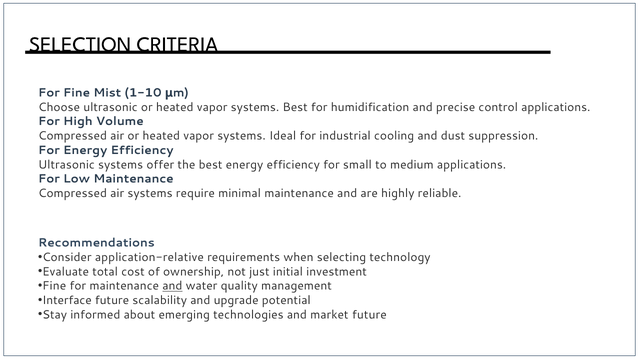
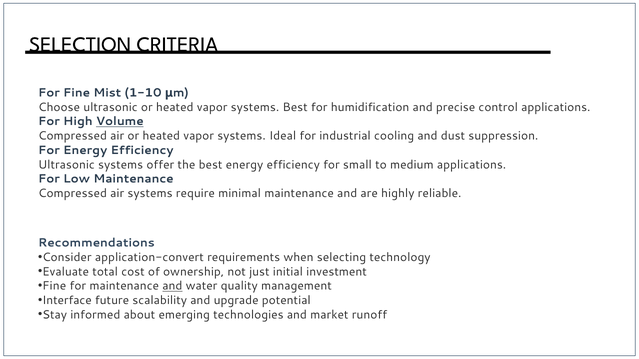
Volume underline: none -> present
application-relative: application-relative -> application-convert
market future: future -> runoff
